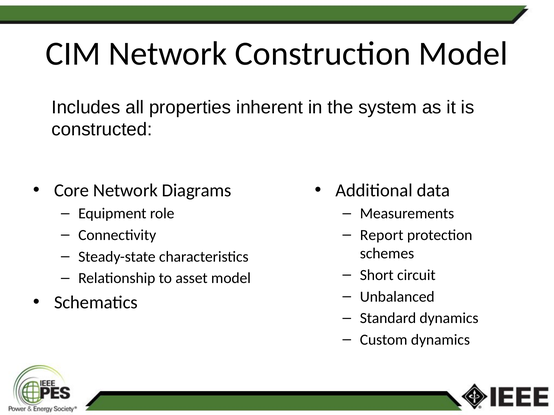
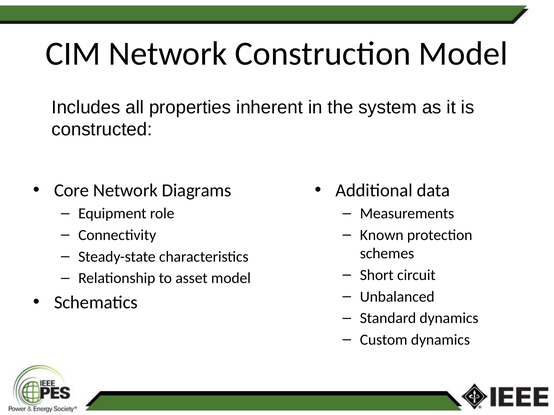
Report: Report -> Known
